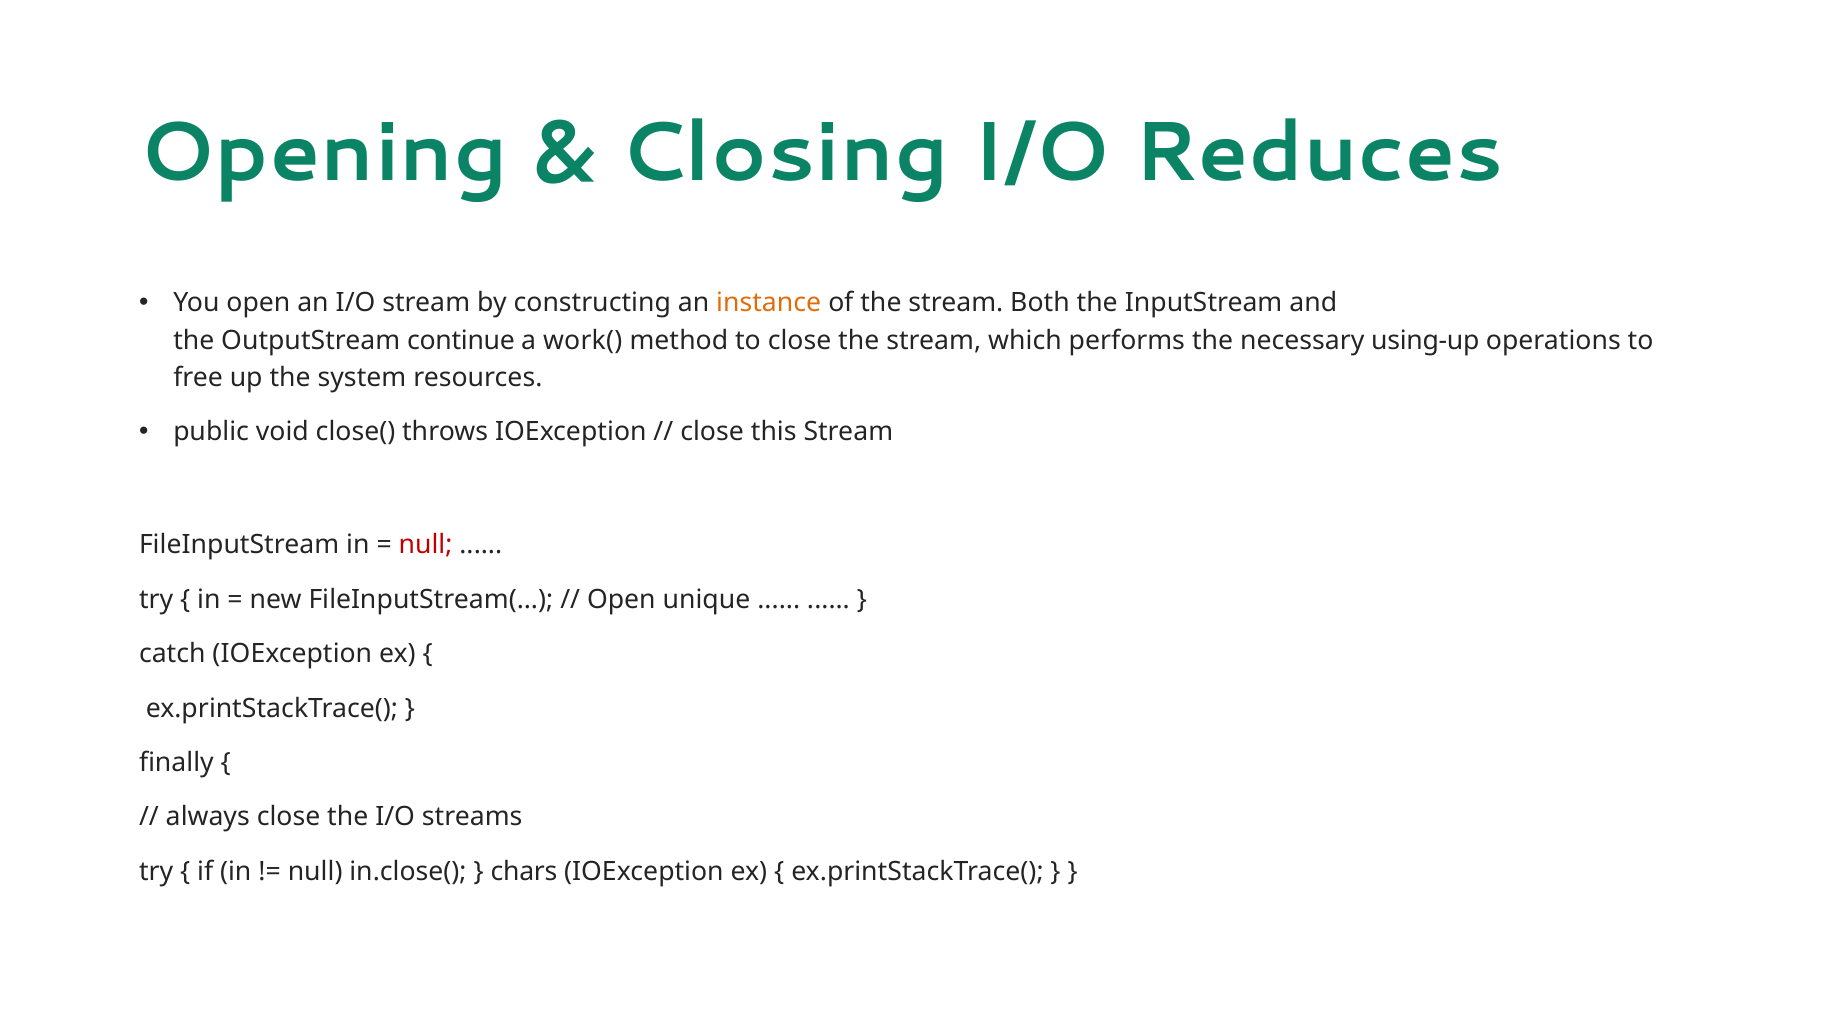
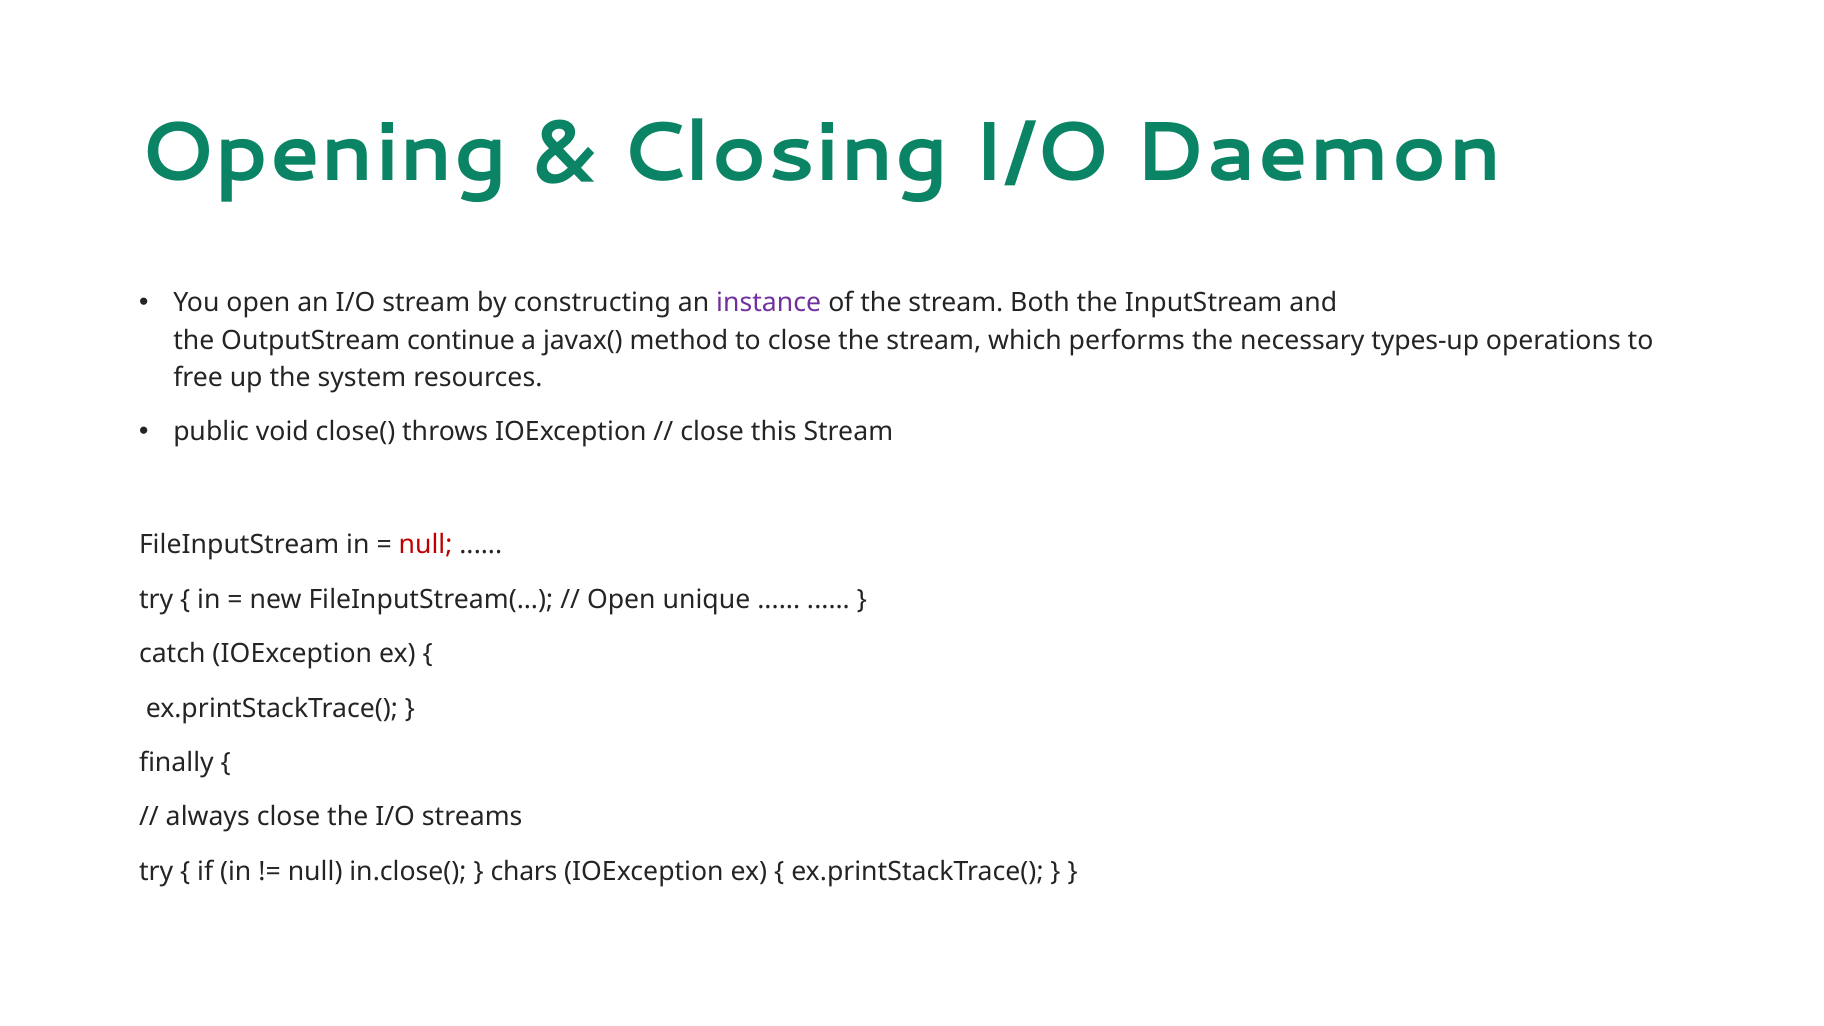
Reduces: Reduces -> Daemon
instance colour: orange -> purple
work(: work( -> javax(
using-up: using-up -> types-up
